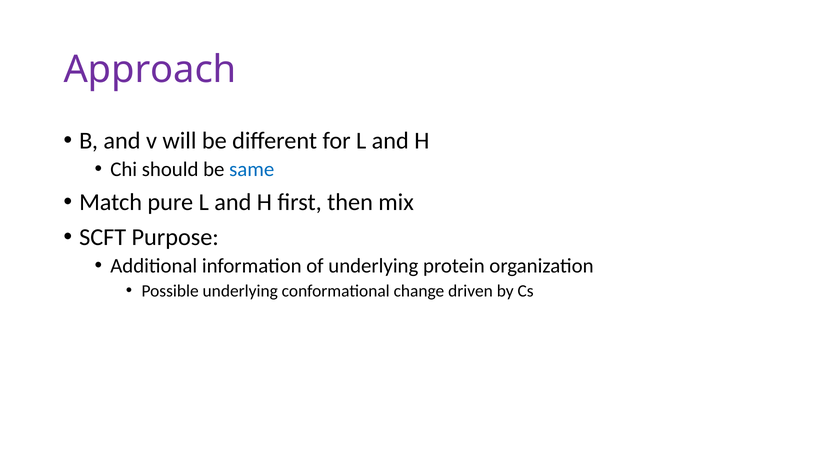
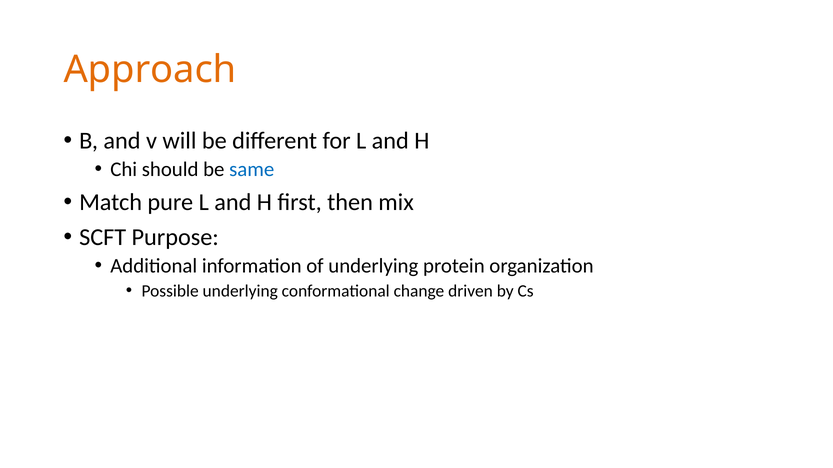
Approach colour: purple -> orange
